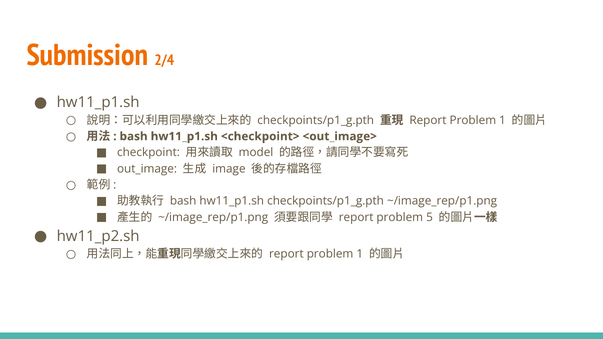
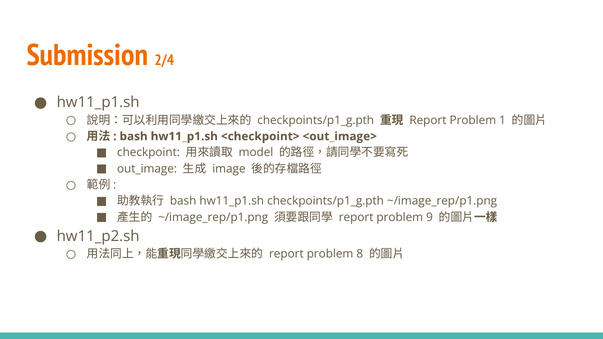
5: 5 -> 9
1 at (360, 254): 1 -> 8
